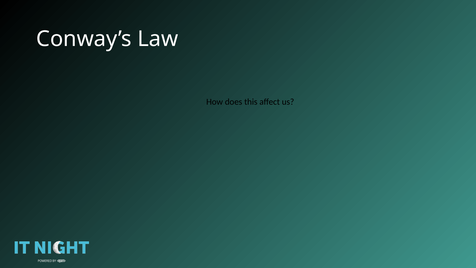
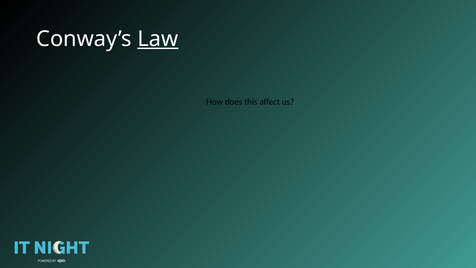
Law underline: none -> present
